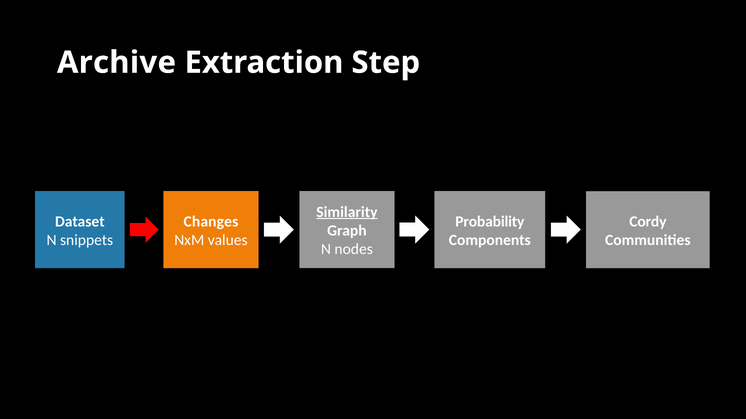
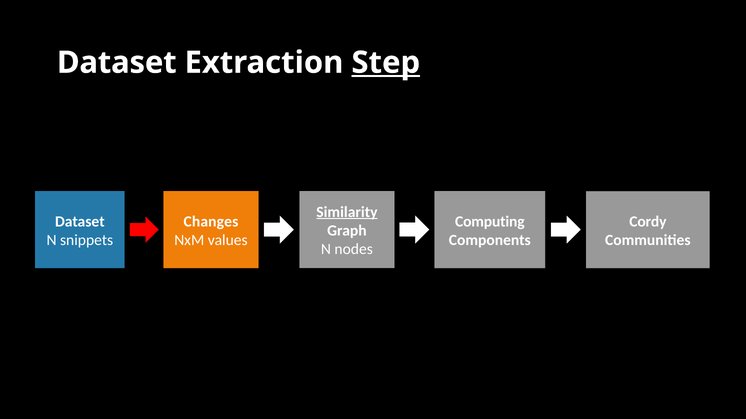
Archive at (117, 63): Archive -> Dataset
Step underline: none -> present
Probability: Probability -> Computing
